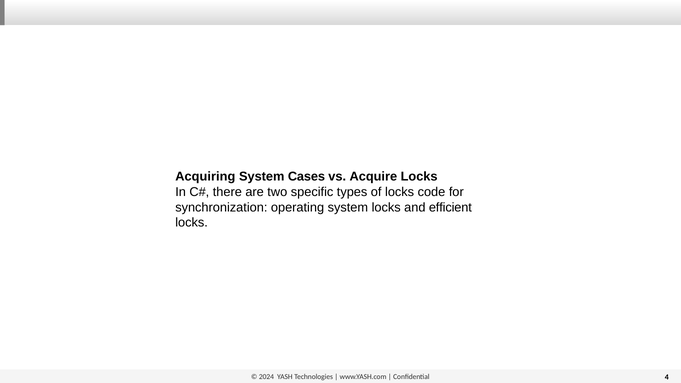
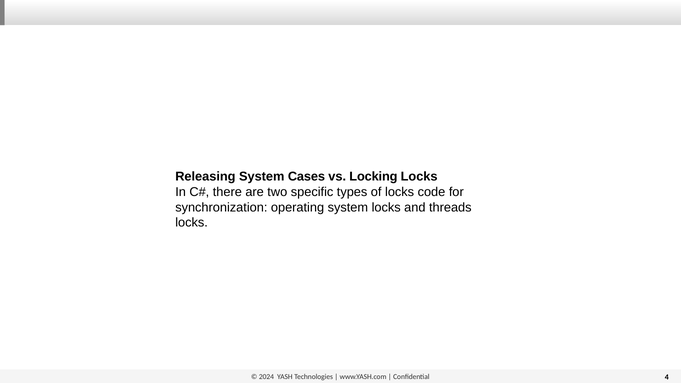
Acquiring: Acquiring -> Releasing
Acquire: Acquire -> Locking
efficient: efficient -> threads
